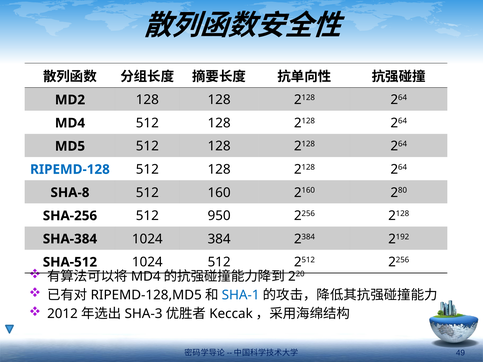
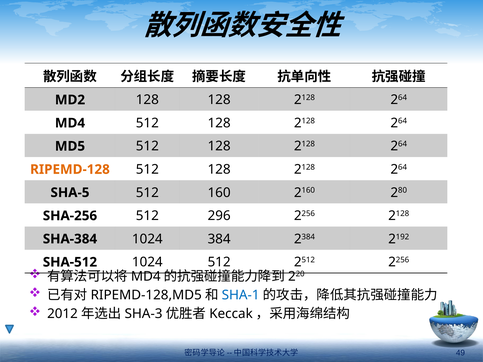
RIPEMD-128 colour: blue -> orange
SHA-8: SHA-8 -> SHA-5
950: 950 -> 296
